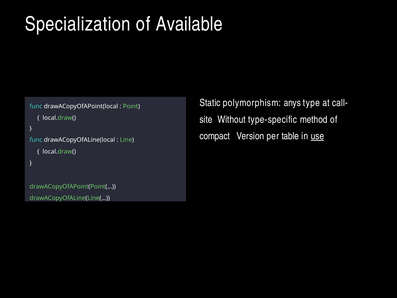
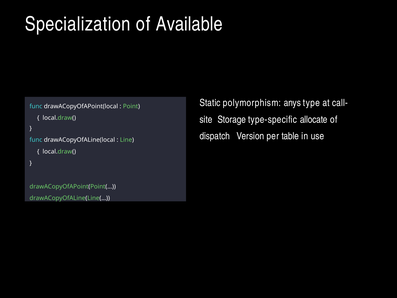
Without: Without -> Storage
method: method -> allocate
compact: compact -> dispatch
use underline: present -> none
